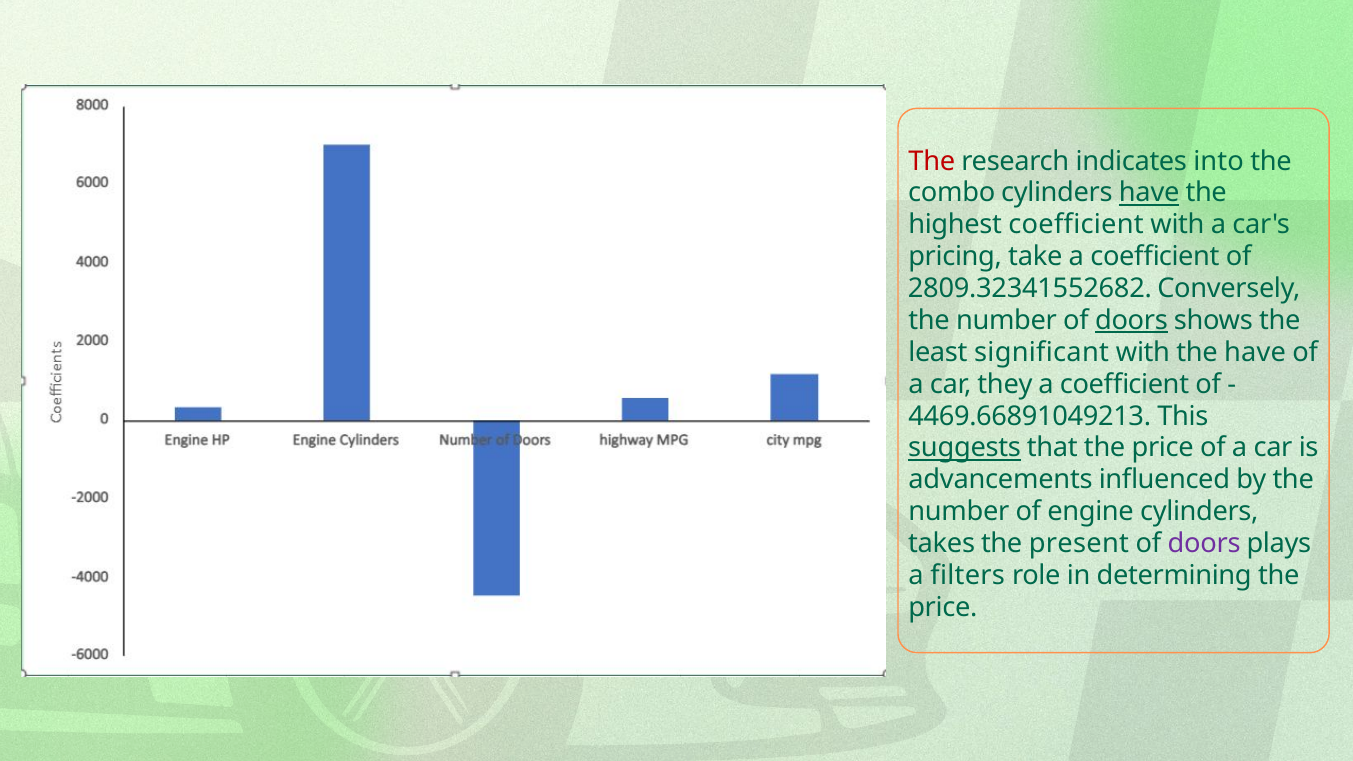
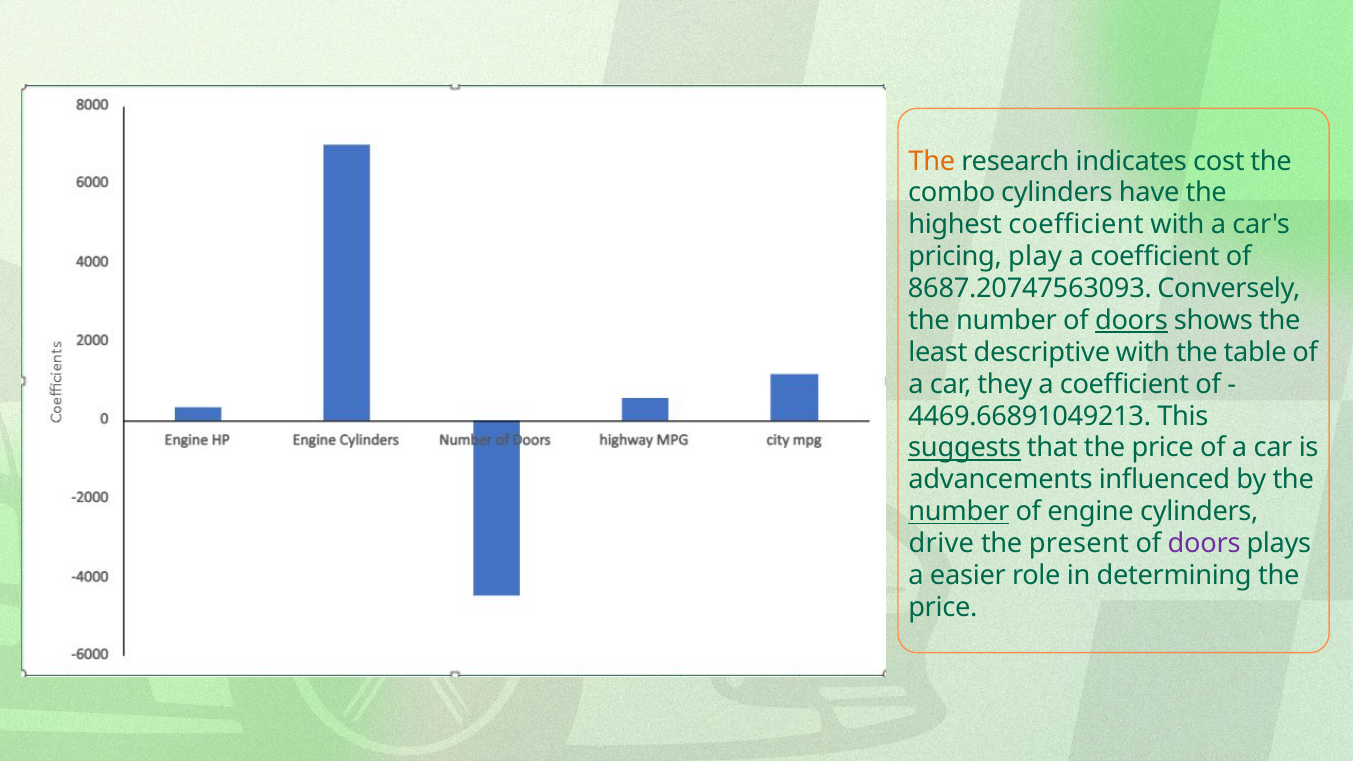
The at (932, 161) colour: red -> orange
into: into -> cost
have at (1149, 193) underline: present -> none
take: take -> play
2809.32341552682: 2809.32341552682 -> 8687.20747563093
significant: significant -> descriptive
the have: have -> table
number at (959, 512) underline: none -> present
takes: takes -> drive
filters: filters -> easier
